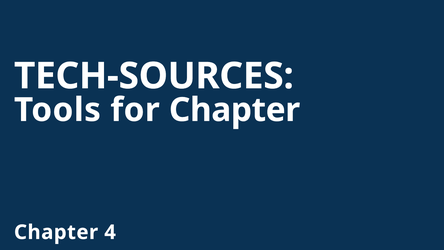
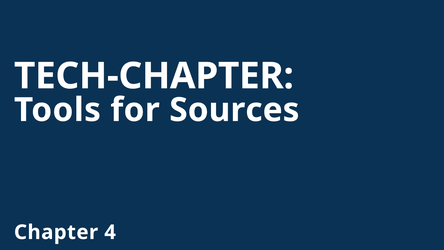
TECH-SOURCES: TECH-SOURCES -> TECH-CHAPTER
for Chapter: Chapter -> Sources
